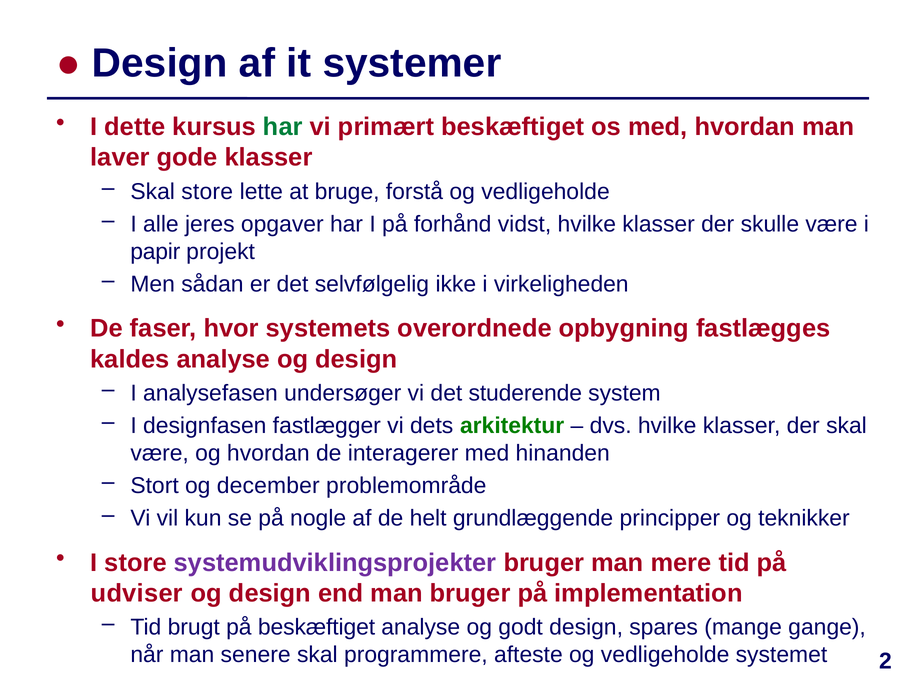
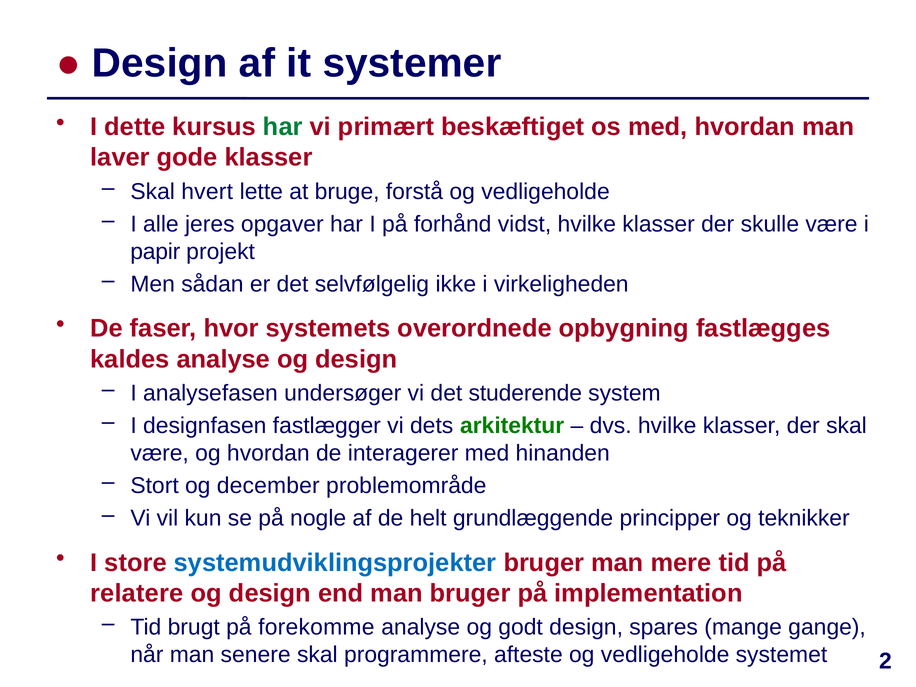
Skal store: store -> hvert
systemudviklingsprojekter colour: purple -> blue
udviser: udviser -> relatere
på beskæftiget: beskæftiget -> forekomme
